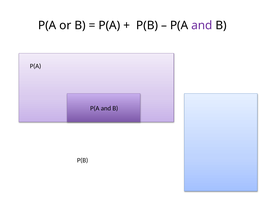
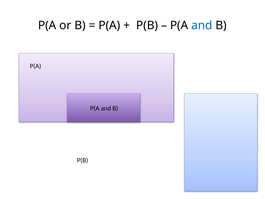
and at (202, 25) colour: purple -> blue
